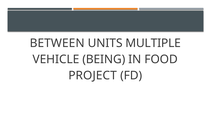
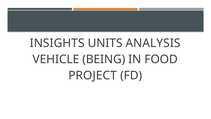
BETWEEN: BETWEEN -> INSIGHTS
MULTIPLE: MULTIPLE -> ANALYSIS
